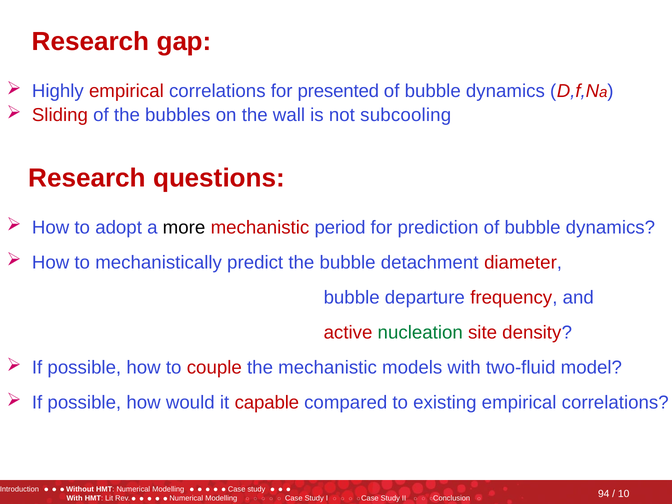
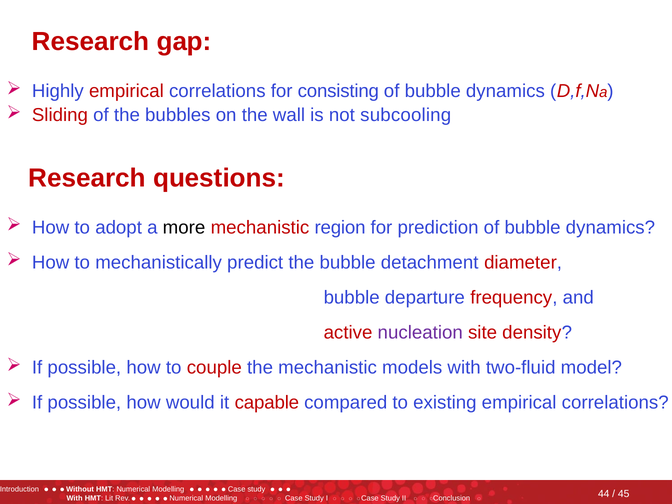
presented: presented -> consisting
period: period -> region
nucleation colour: green -> purple
94: 94 -> 44
10: 10 -> 45
